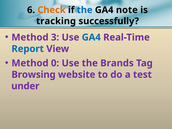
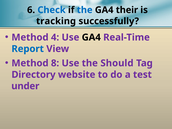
Check colour: orange -> blue
note: note -> their
3: 3 -> 4
GA4 at (91, 37) colour: blue -> black
0: 0 -> 8
Brands: Brands -> Should
Browsing: Browsing -> Directory
